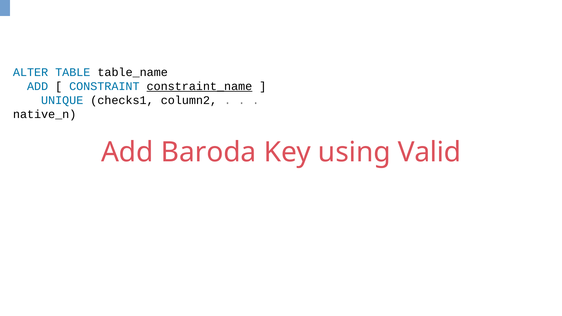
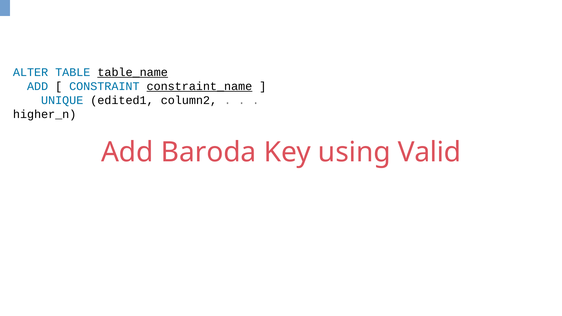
table_name underline: none -> present
checks1: checks1 -> edited1
native_n: native_n -> higher_n
